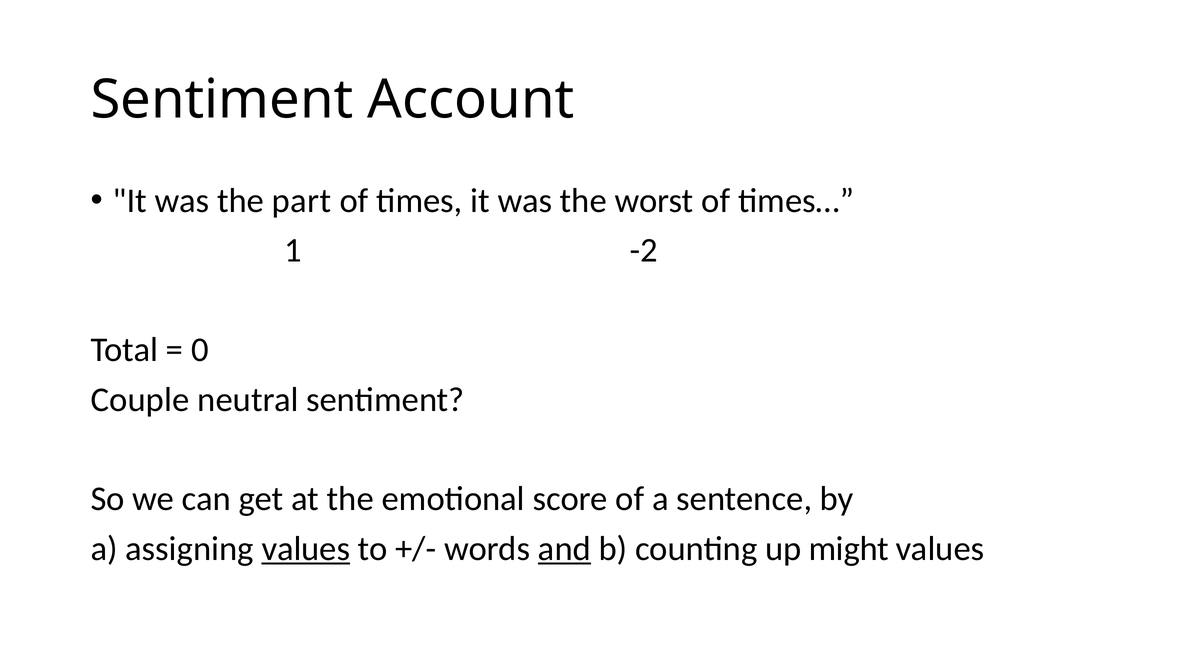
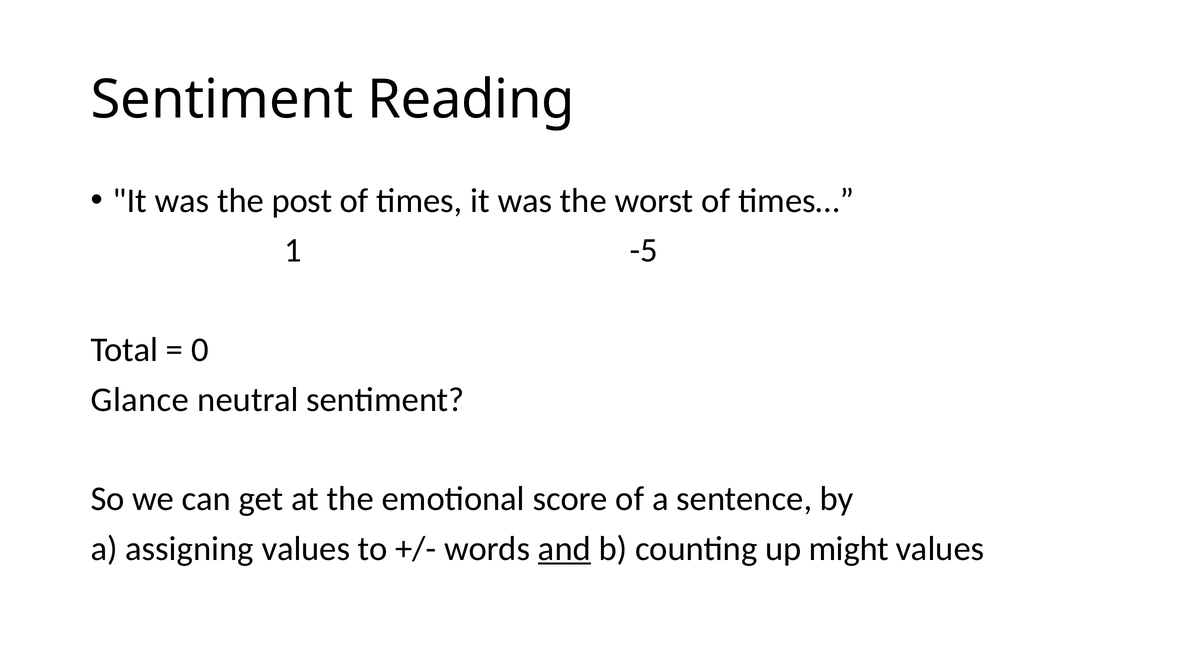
Account: Account -> Reading
part: part -> post
-2: -2 -> -5
Couple: Couple -> Glance
values at (306, 549) underline: present -> none
